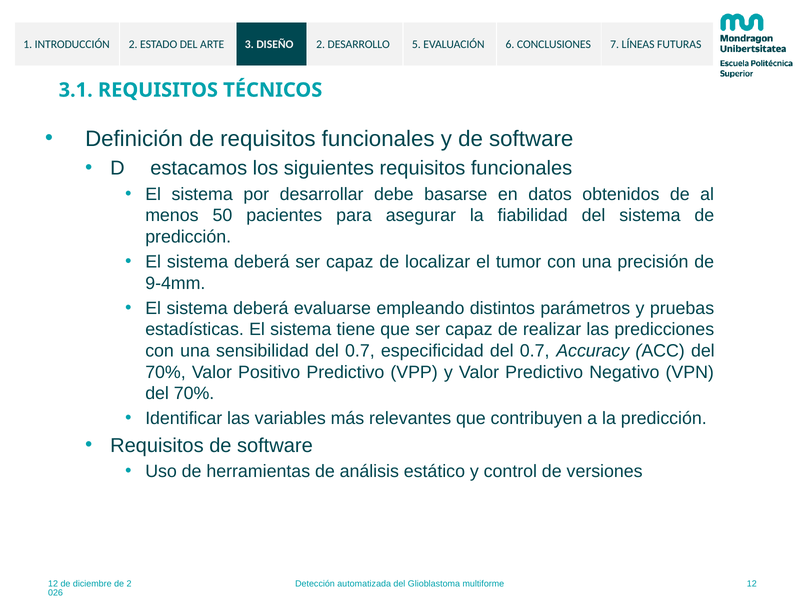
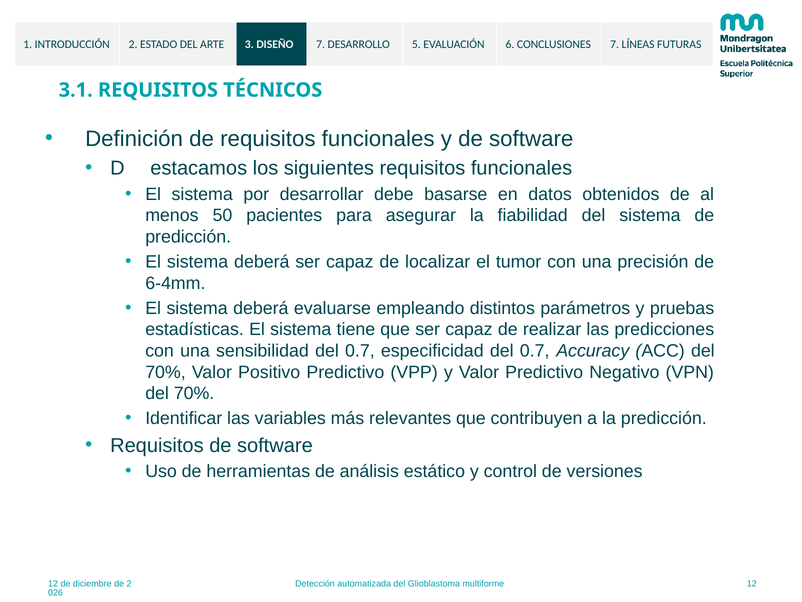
DISEÑO 2: 2 -> 7
9-4mm: 9-4mm -> 6-4mm
